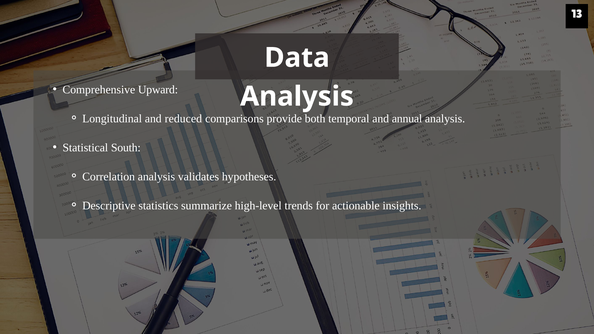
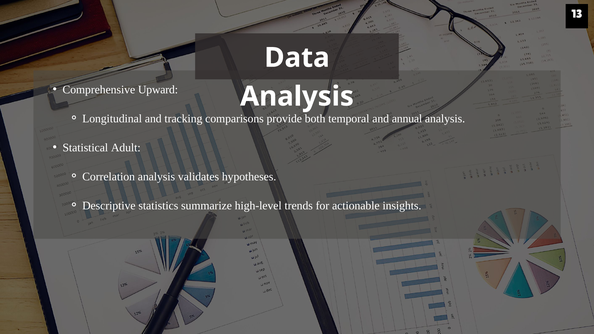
reduced: reduced -> tracking
South: South -> Adult
